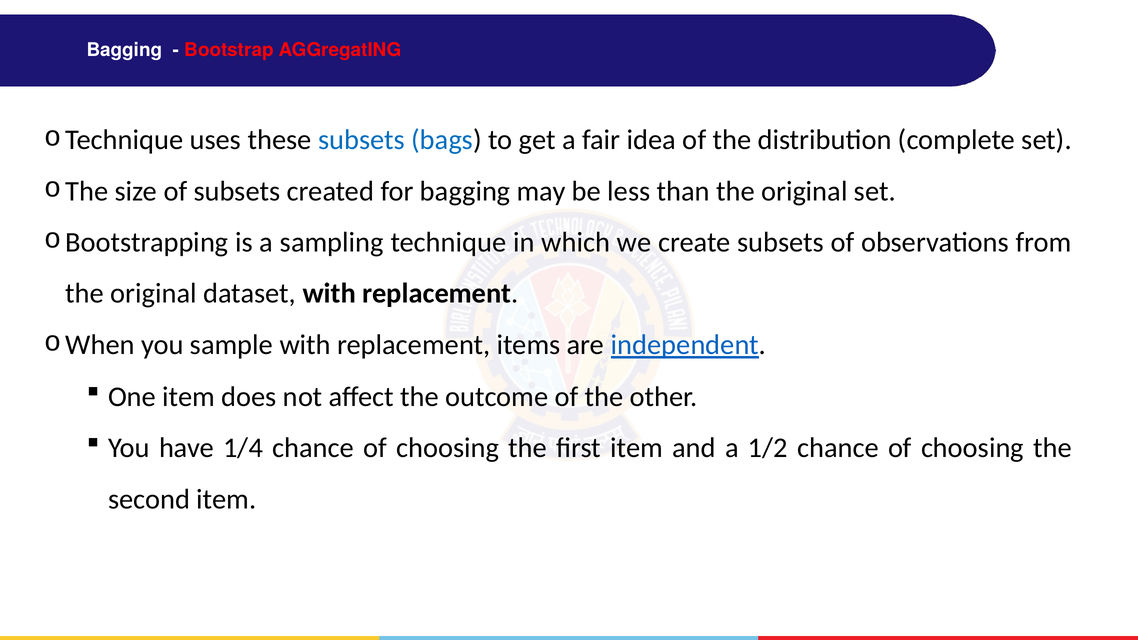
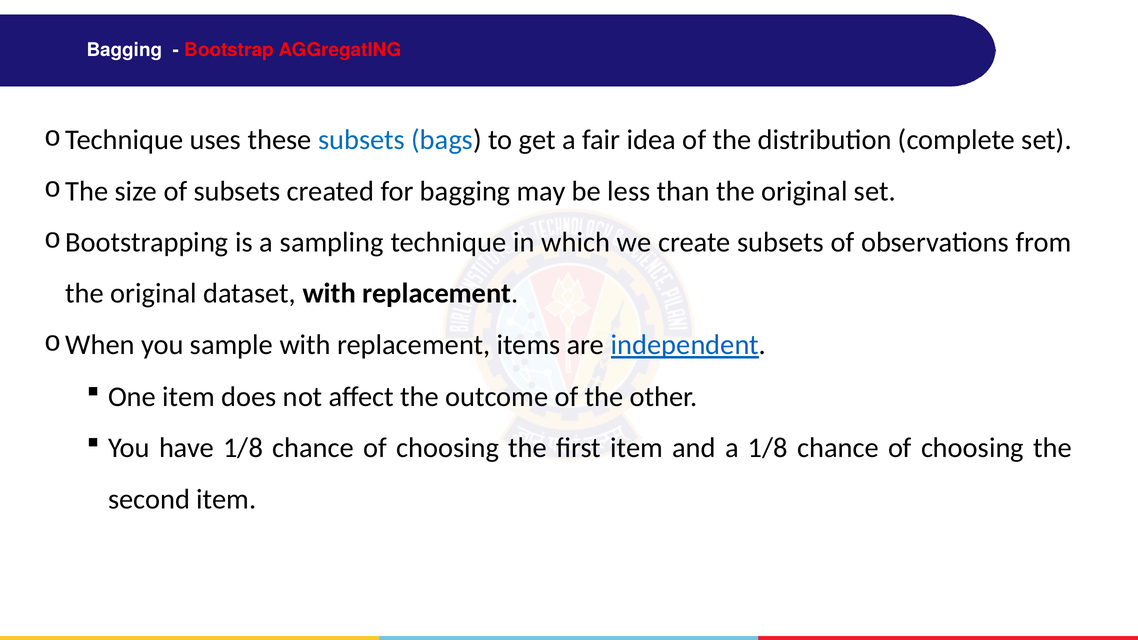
have 1/4: 1/4 -> 1/8
a 1/2: 1/2 -> 1/8
